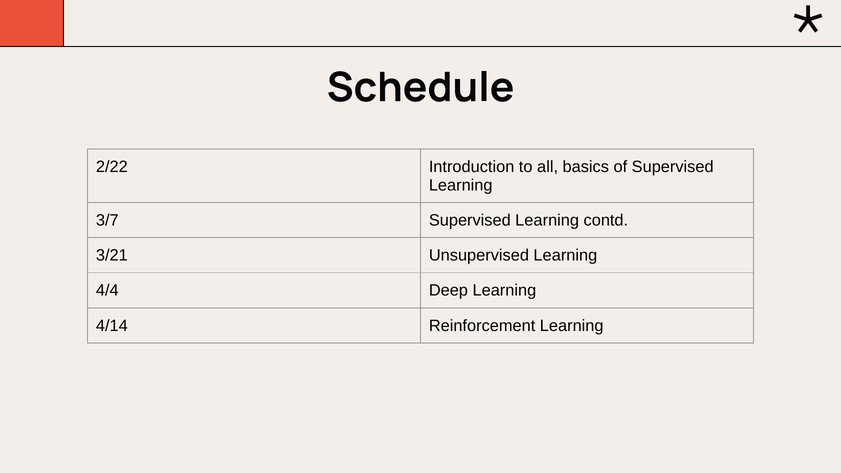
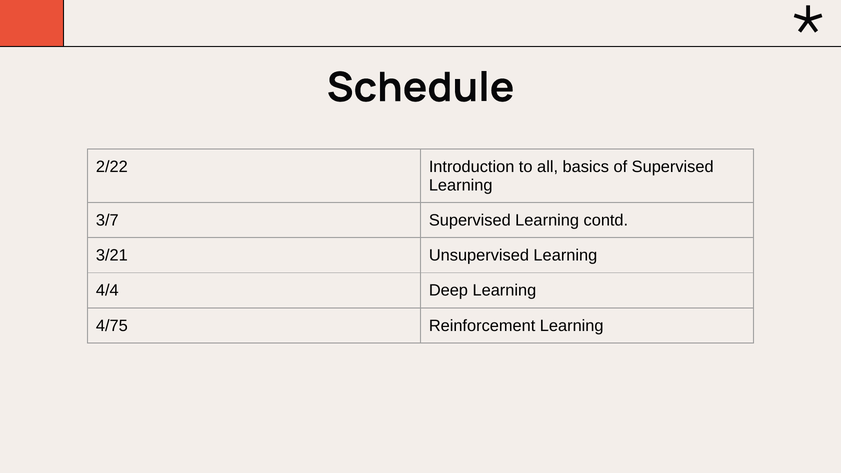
4/14: 4/14 -> 4/75
